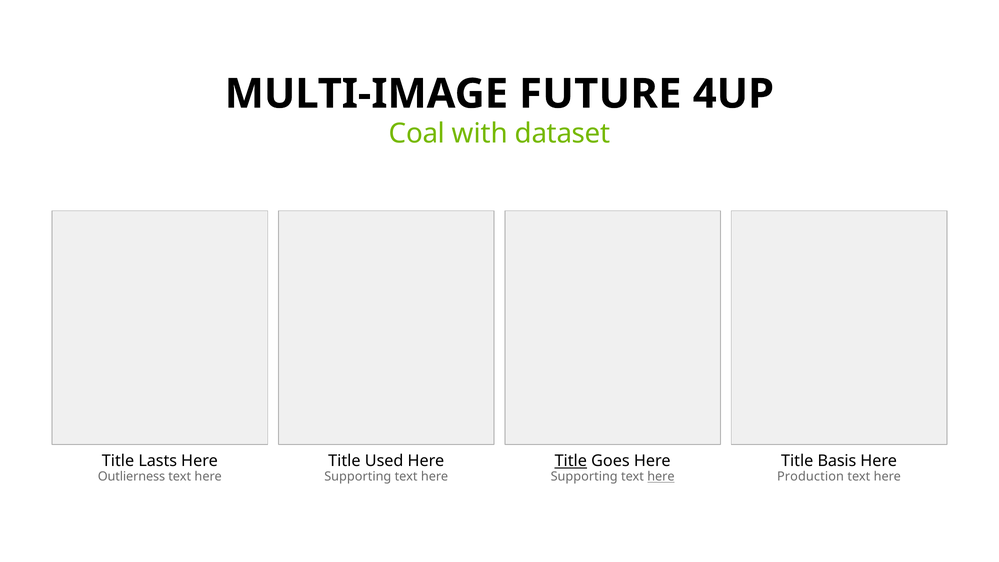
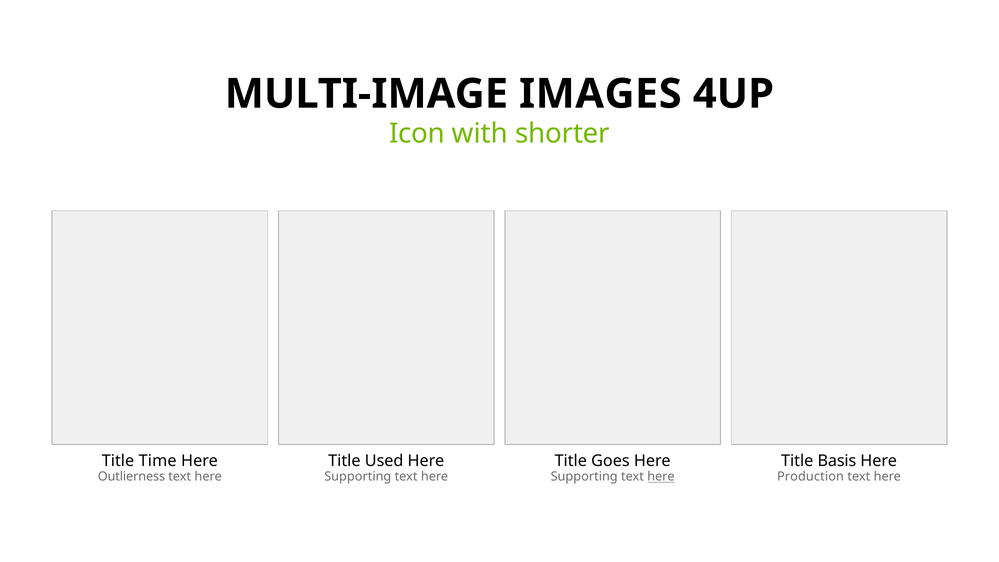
FUTURE: FUTURE -> IMAGES
Coal: Coal -> Icon
dataset: dataset -> shorter
Lasts: Lasts -> Time
Title at (571, 461) underline: present -> none
